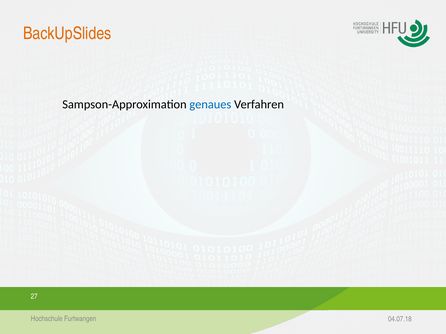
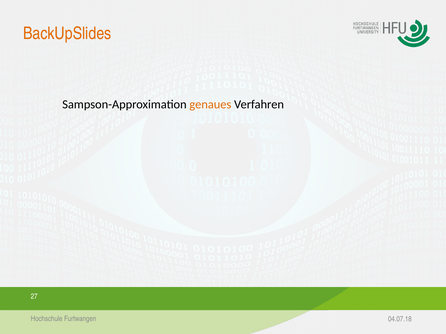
genaues colour: blue -> orange
